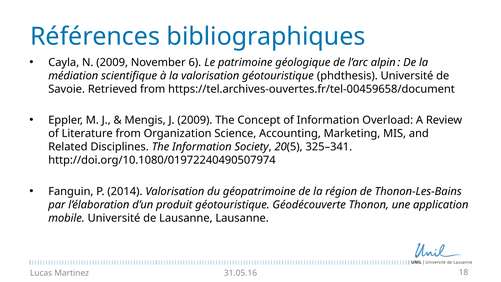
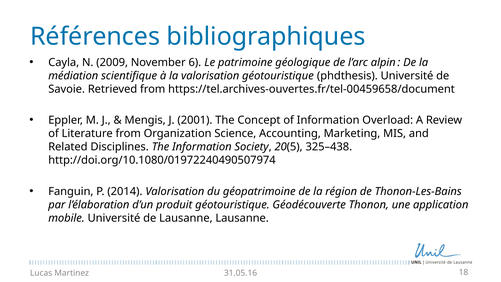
J 2009: 2009 -> 2001
325–341: 325–341 -> 325–438
